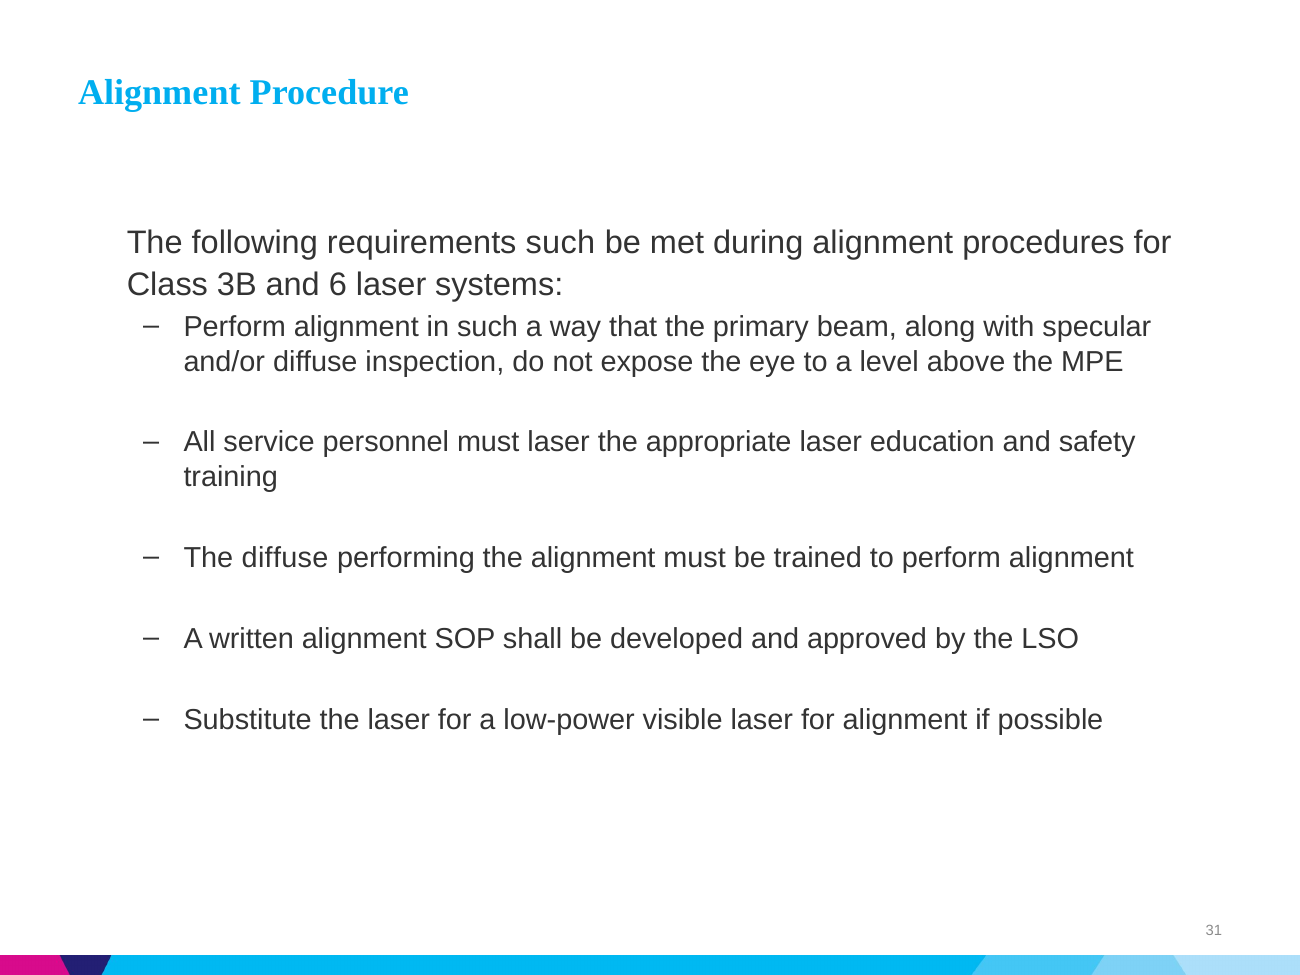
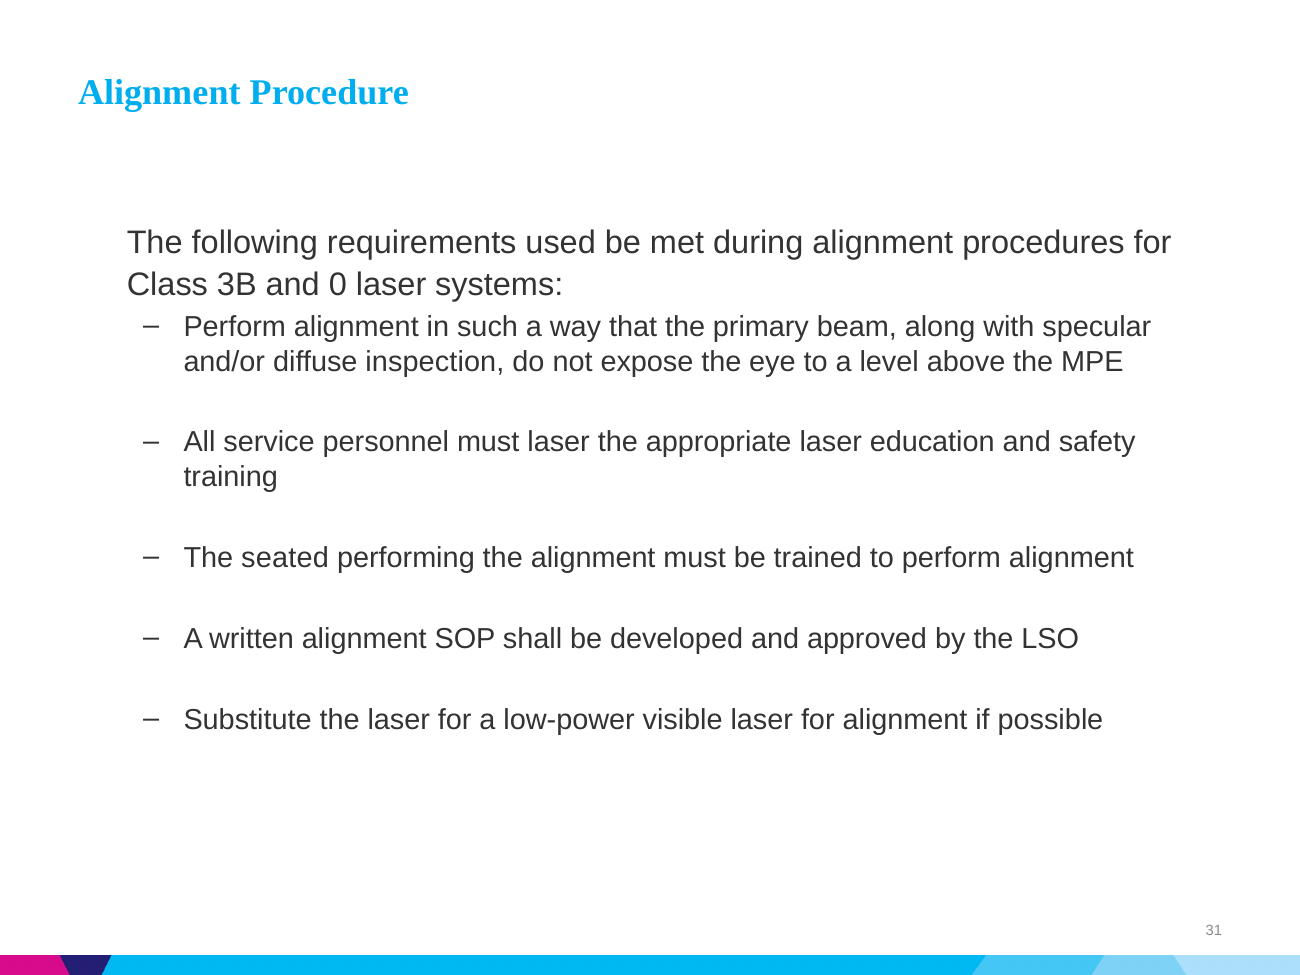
requirements such: such -> used
6: 6 -> 0
The diffuse: diffuse -> seated
